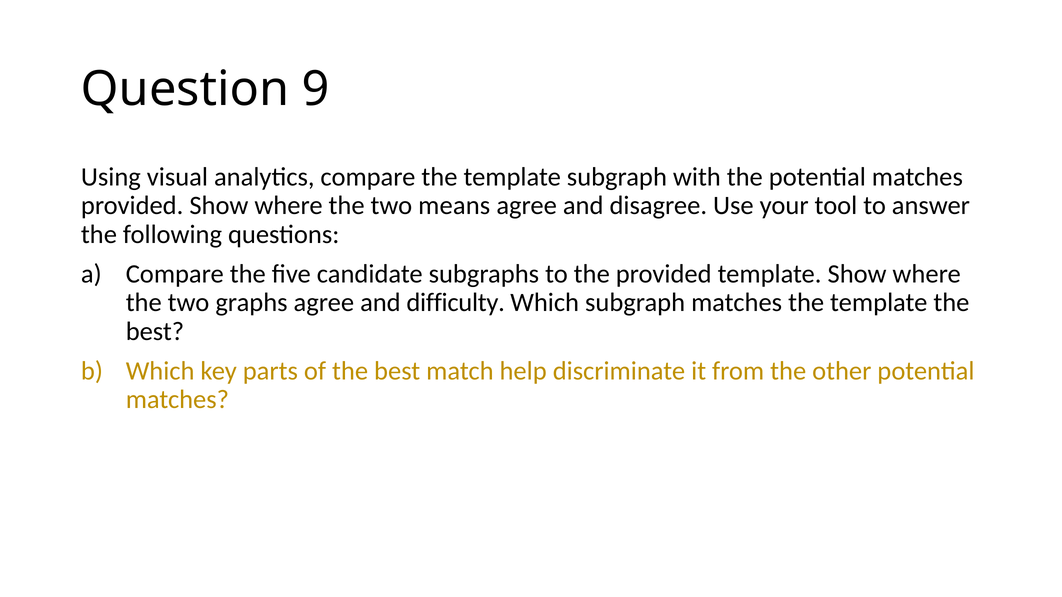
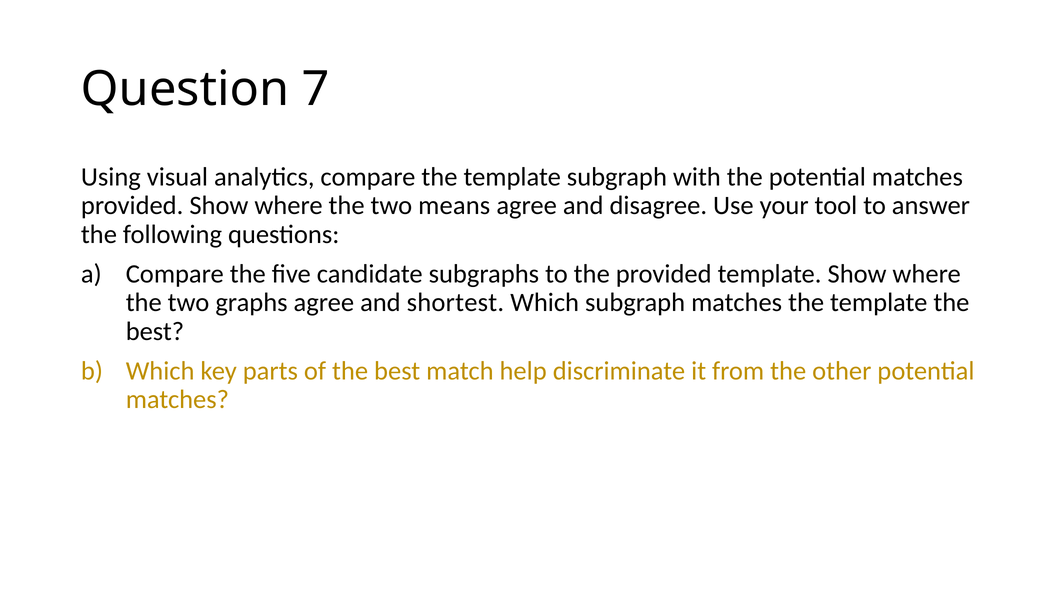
9: 9 -> 7
difficulty: difficulty -> shortest
